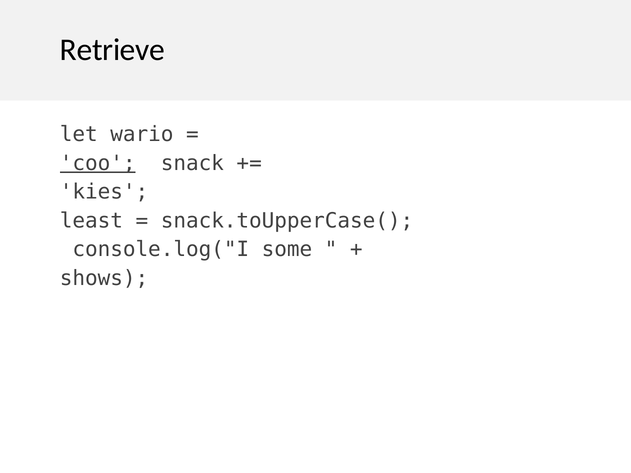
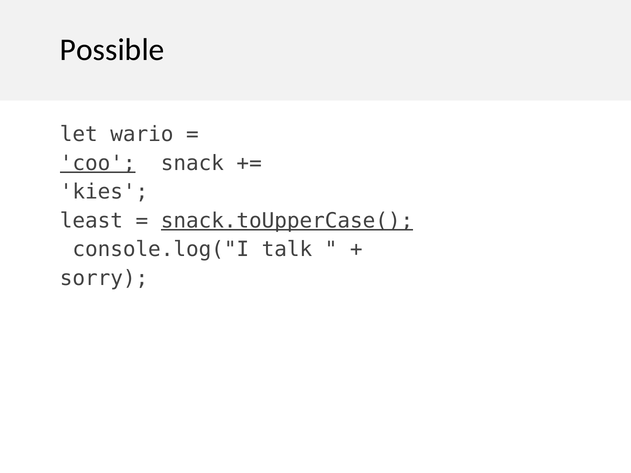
Retrieve: Retrieve -> Possible
snack.toUpperCase( underline: none -> present
some: some -> talk
shows: shows -> sorry
